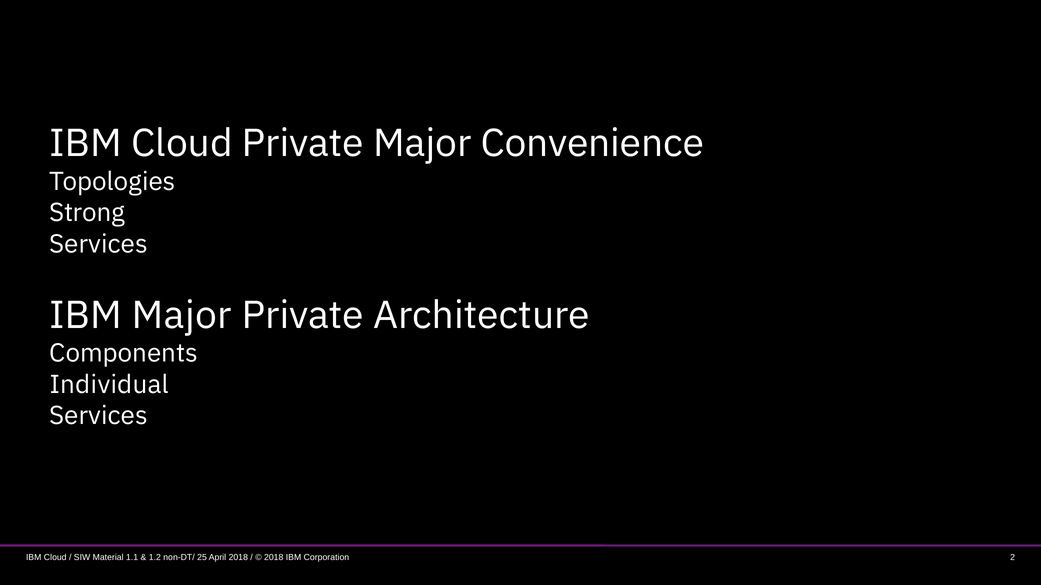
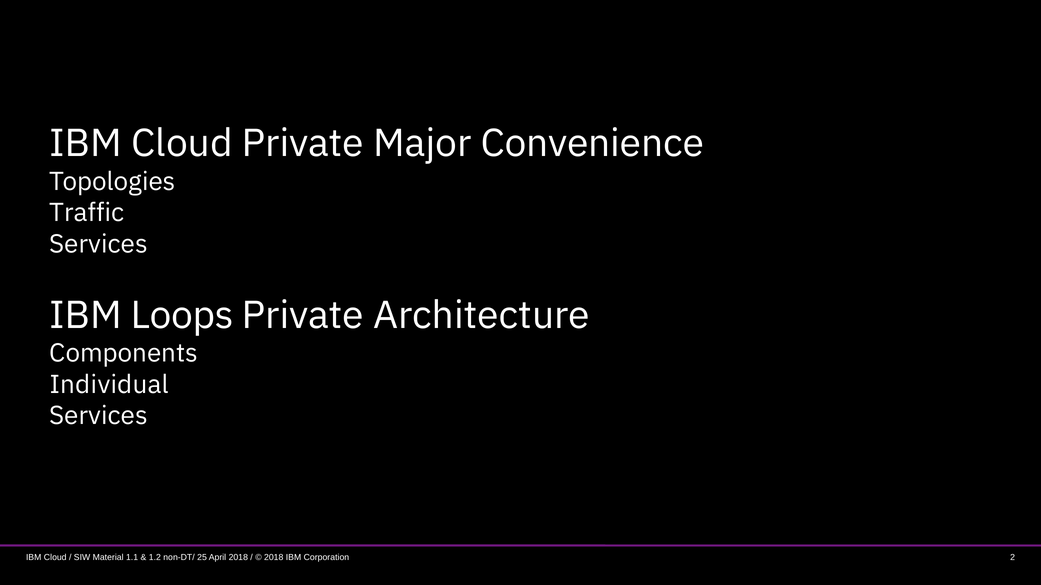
Strong: Strong -> Traffic
IBM Major: Major -> Loops
